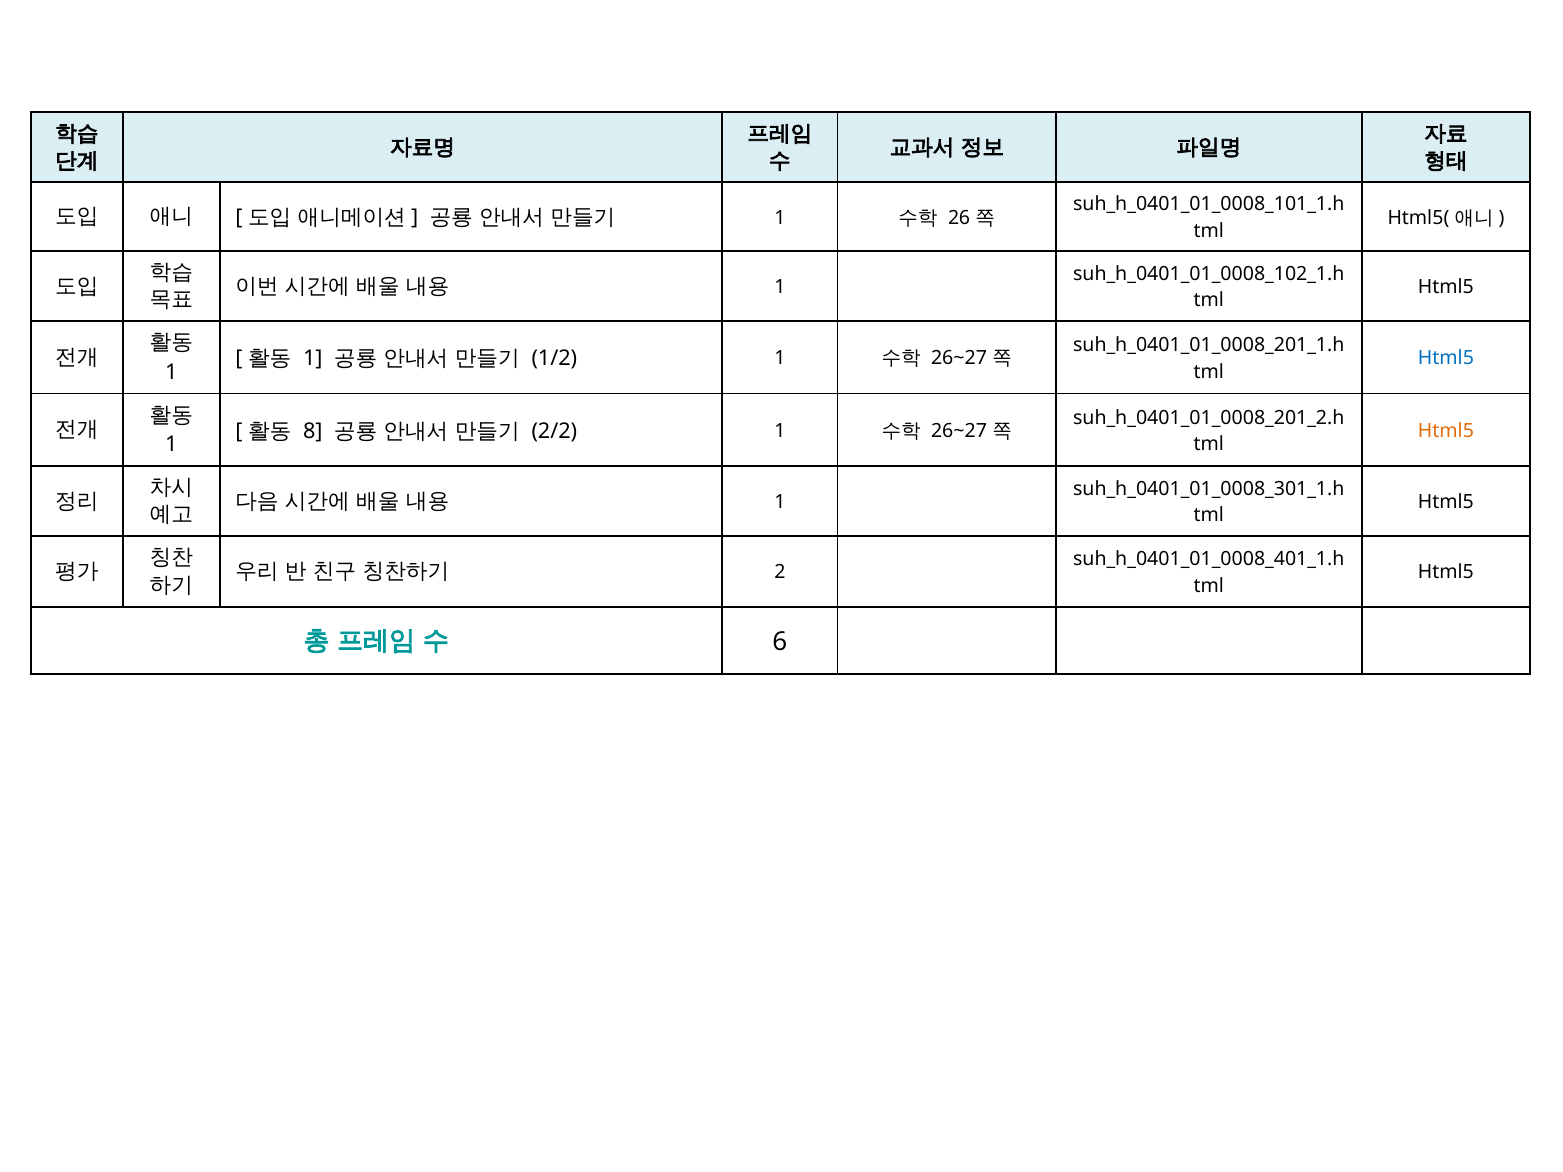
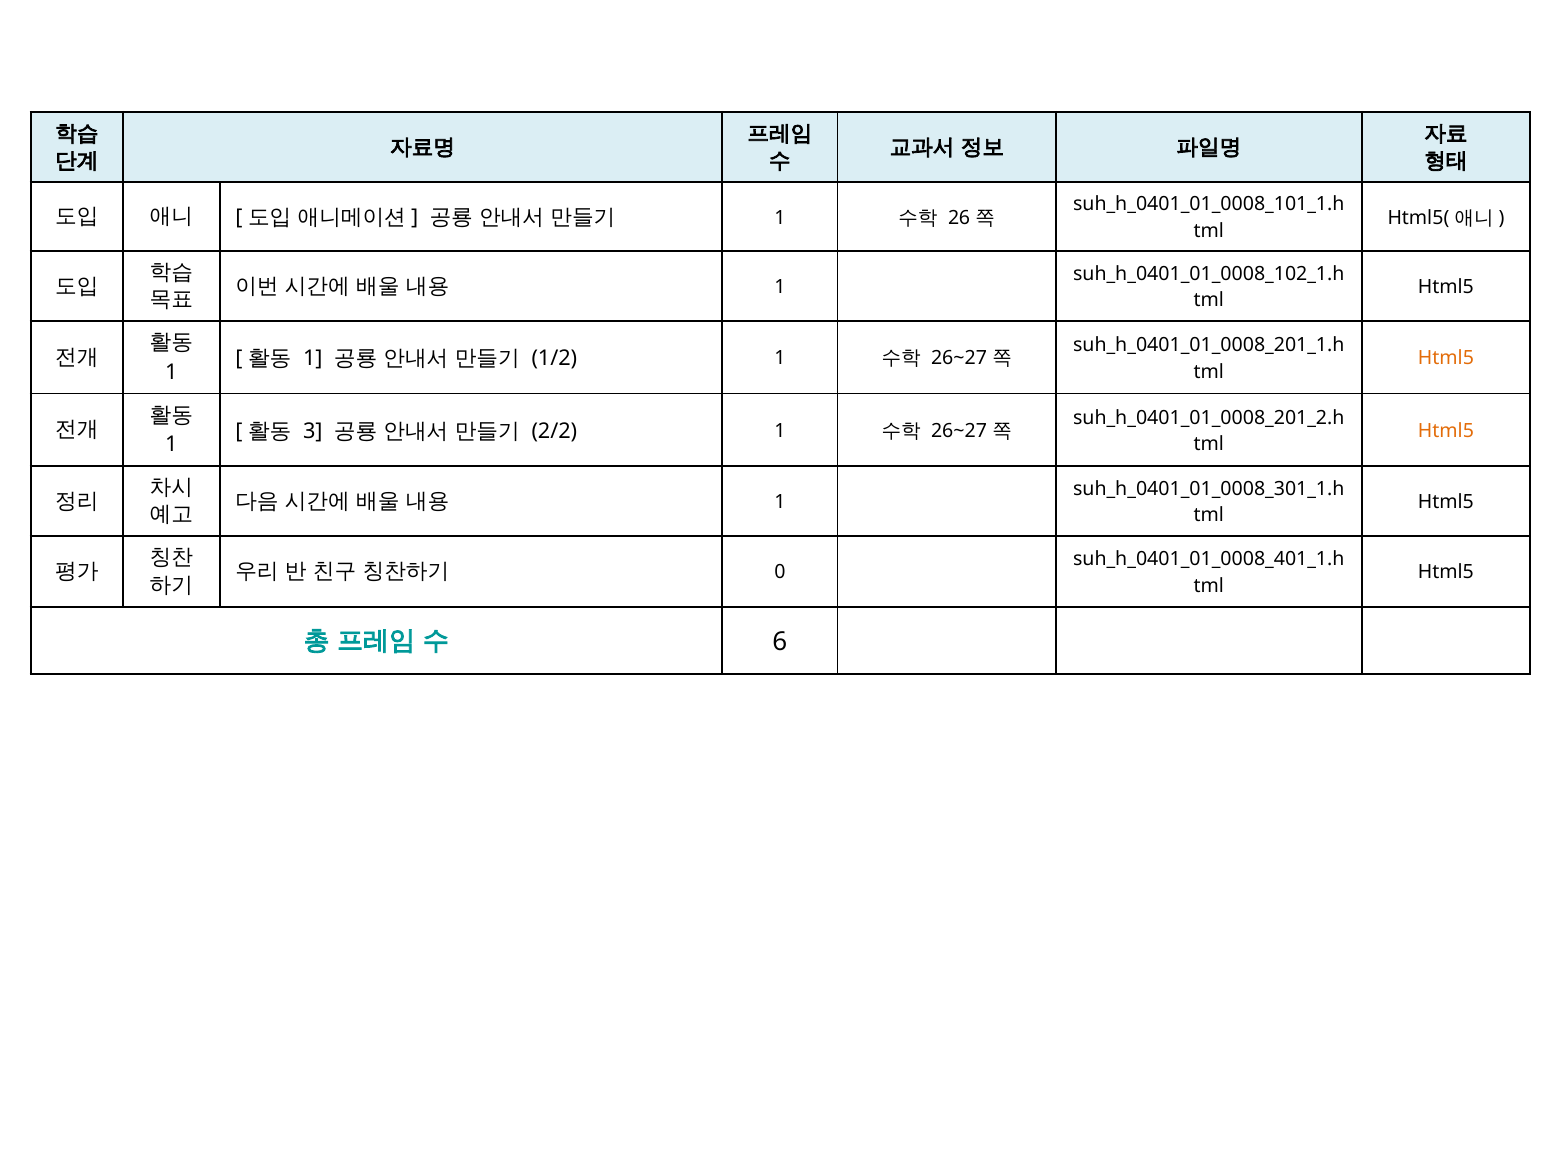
Html5 at (1446, 359) colour: blue -> orange
8: 8 -> 3
2: 2 -> 0
